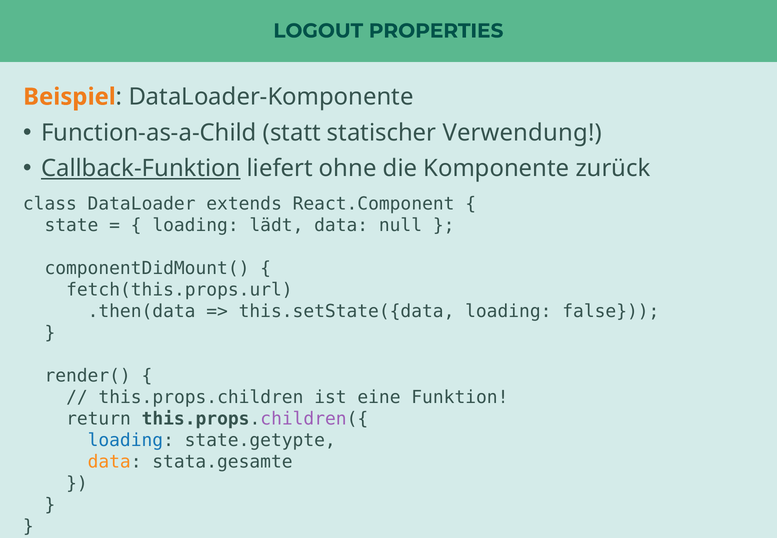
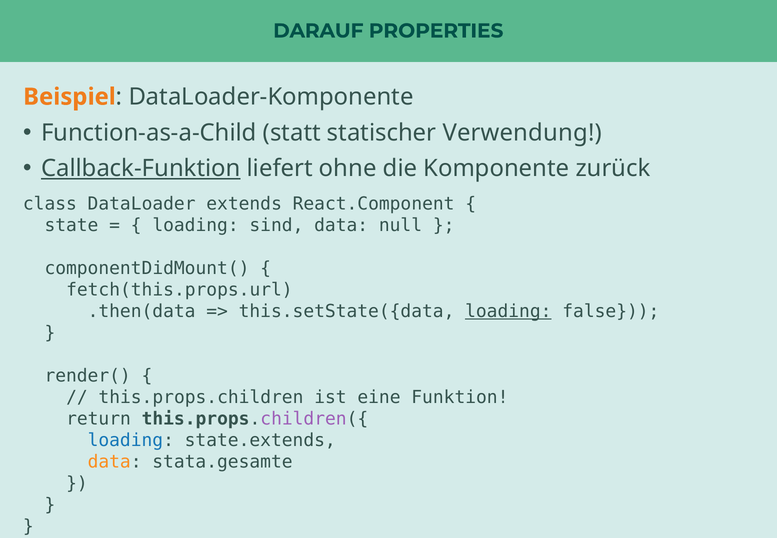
LOGOUT: LOGOUT -> DARAUF
lädt: lädt -> sind
loading at (508, 311) underline: none -> present
state.getypte: state.getypte -> state.extends
